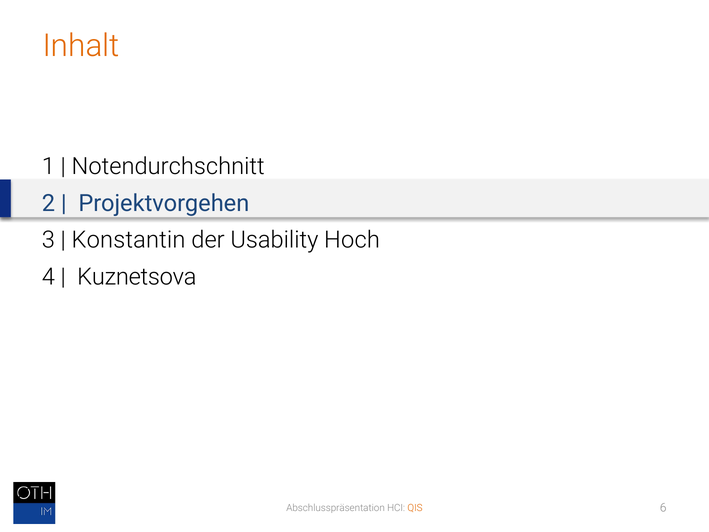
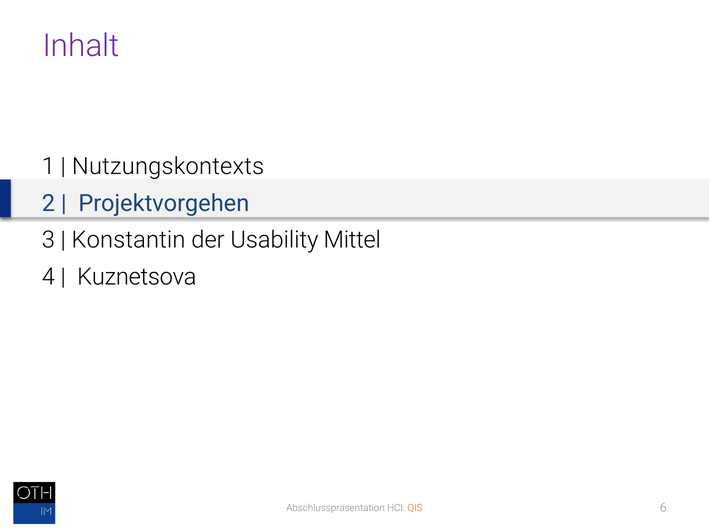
Inhalt colour: orange -> purple
Notendurchschnitt: Notendurchschnitt -> Nutzungskontexts
Hoch: Hoch -> Mittel
